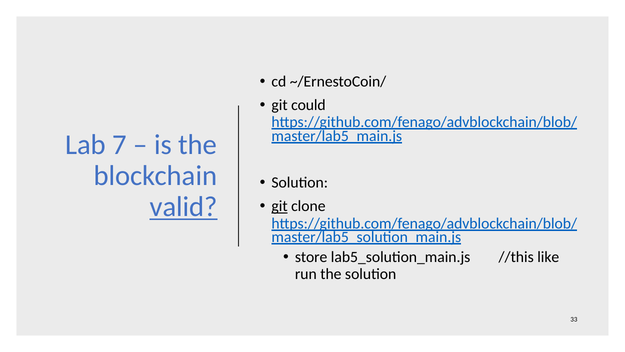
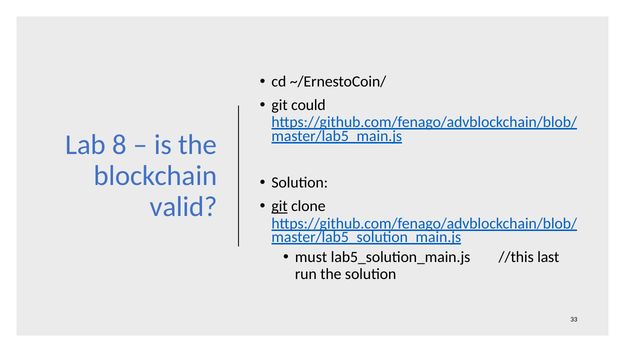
7: 7 -> 8
valid underline: present -> none
store: store -> must
like: like -> last
